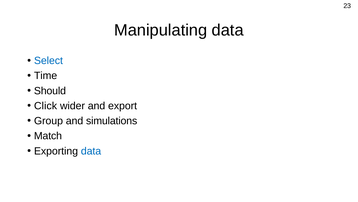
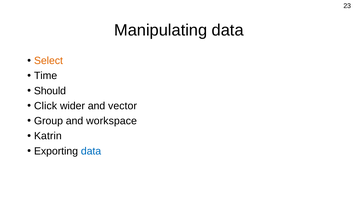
Select colour: blue -> orange
export: export -> vector
simulations: simulations -> workspace
Match: Match -> Katrin
